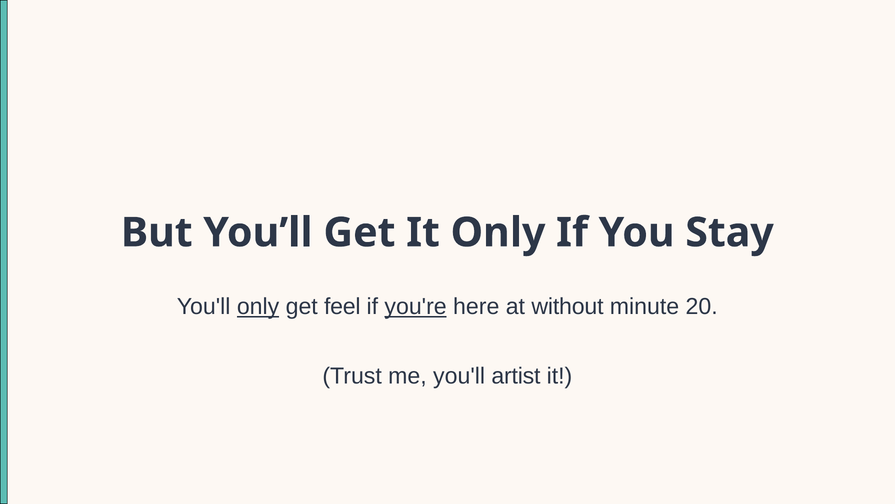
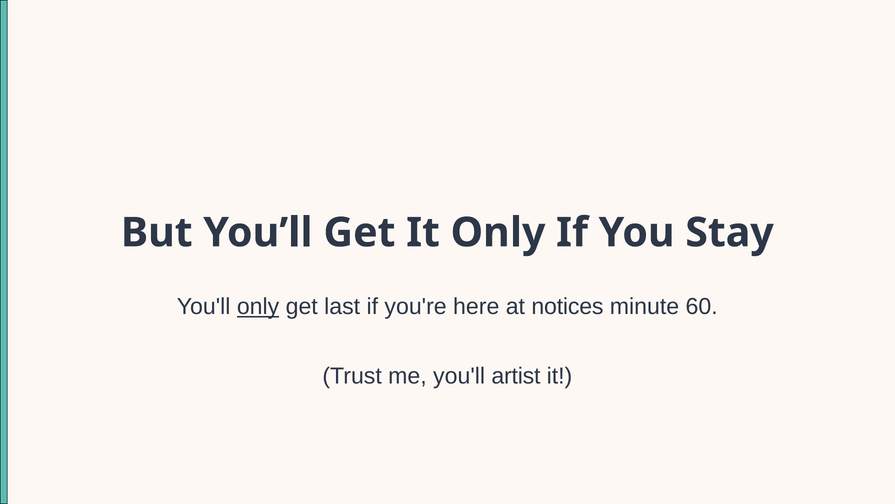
feel: feel -> last
you're underline: present -> none
without: without -> notices
20: 20 -> 60
